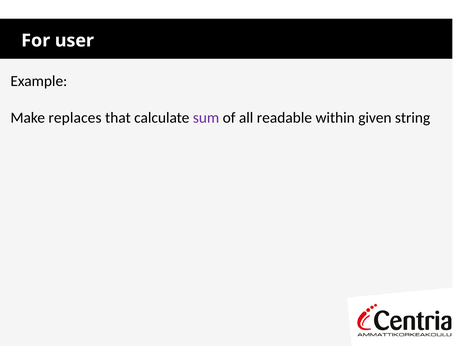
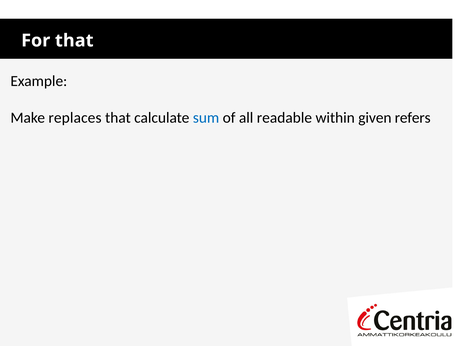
For user: user -> that
sum colour: purple -> blue
string: string -> refers
